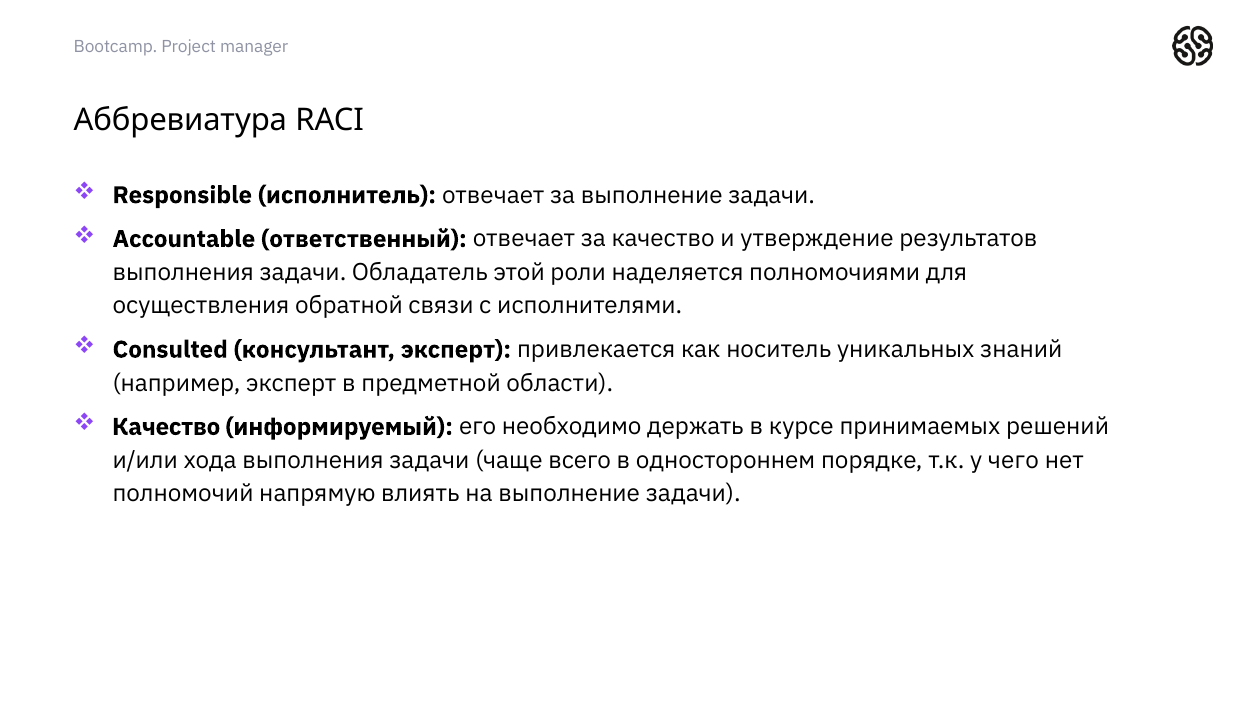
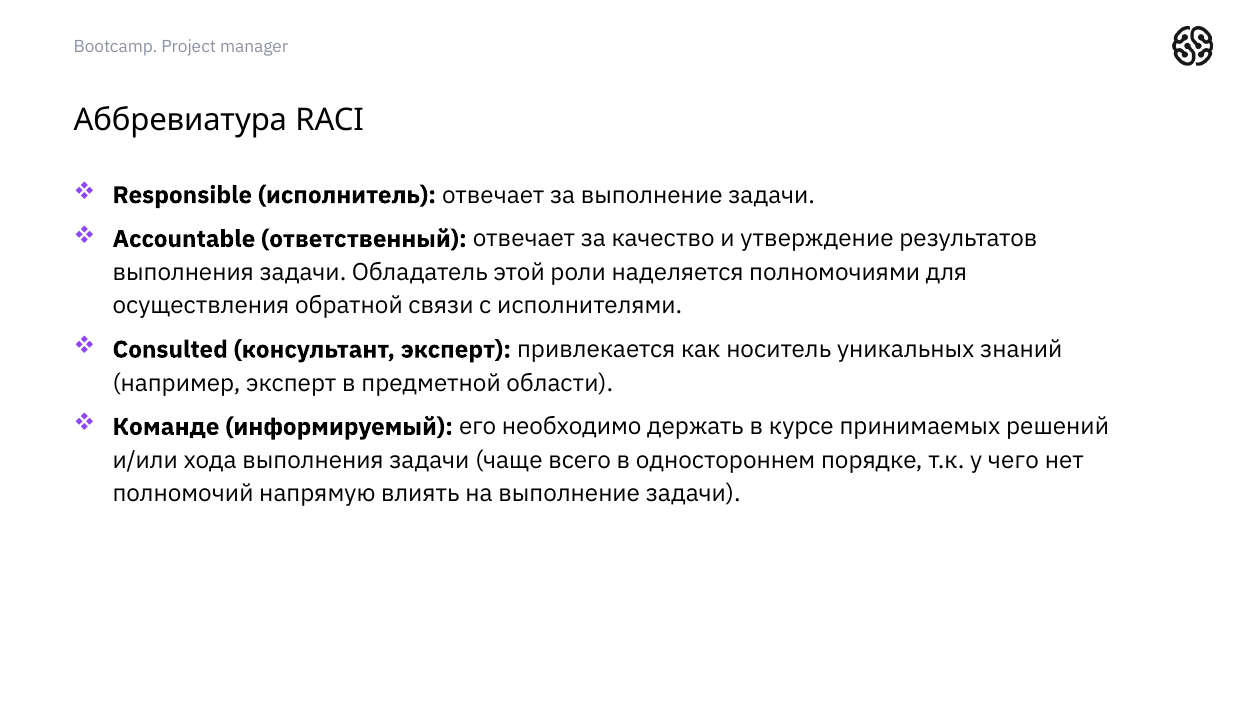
Качество at (166, 427): Качество -> Команде
